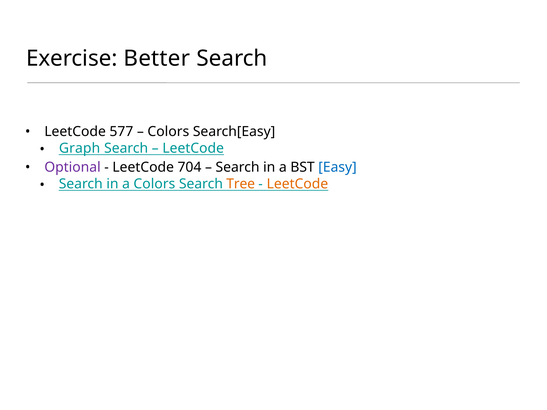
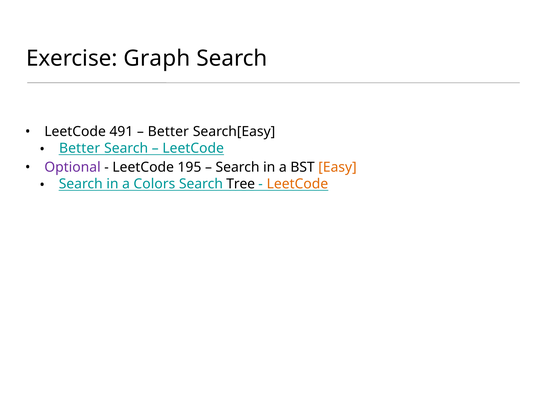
Better: Better -> Graph
577: 577 -> 491
Colors at (168, 132): Colors -> Better
Graph at (80, 148): Graph -> Better
704: 704 -> 195
Easy colour: blue -> orange
Tree colour: orange -> black
